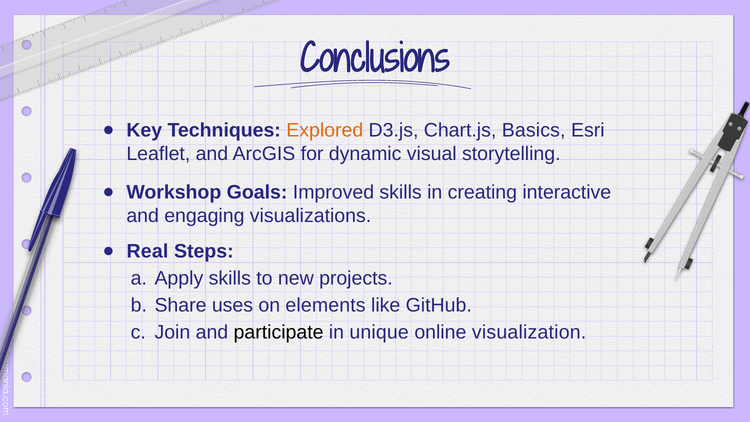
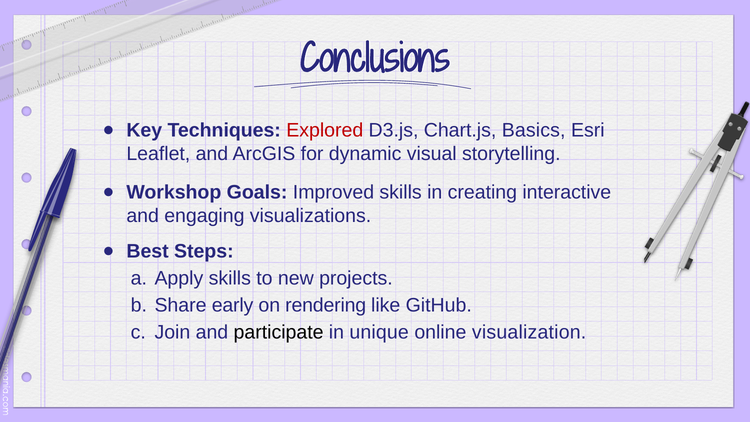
Explored colour: orange -> red
Real: Real -> Best
uses: uses -> early
elements: elements -> rendering
